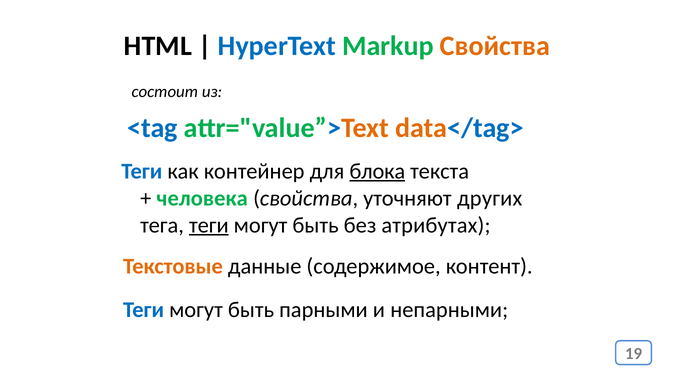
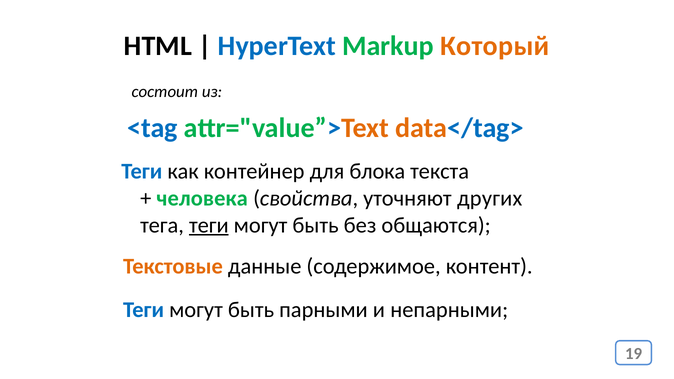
Markup Свойства: Свойства -> Который
блока underline: present -> none
атрибутах: атрибутах -> общаются
